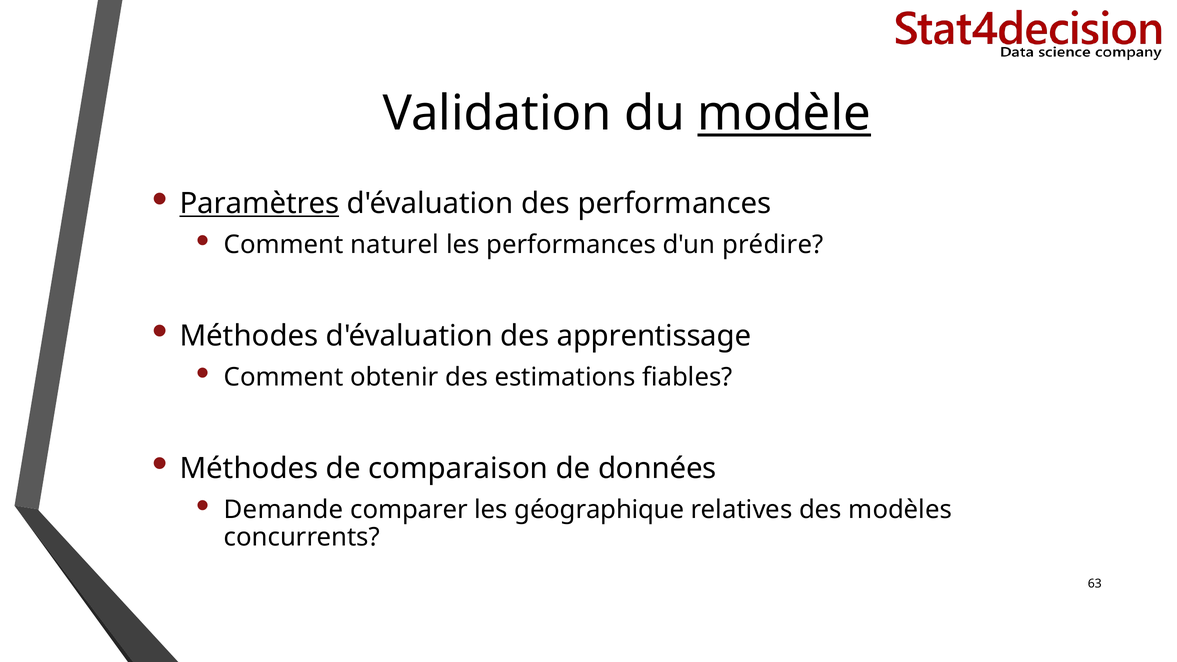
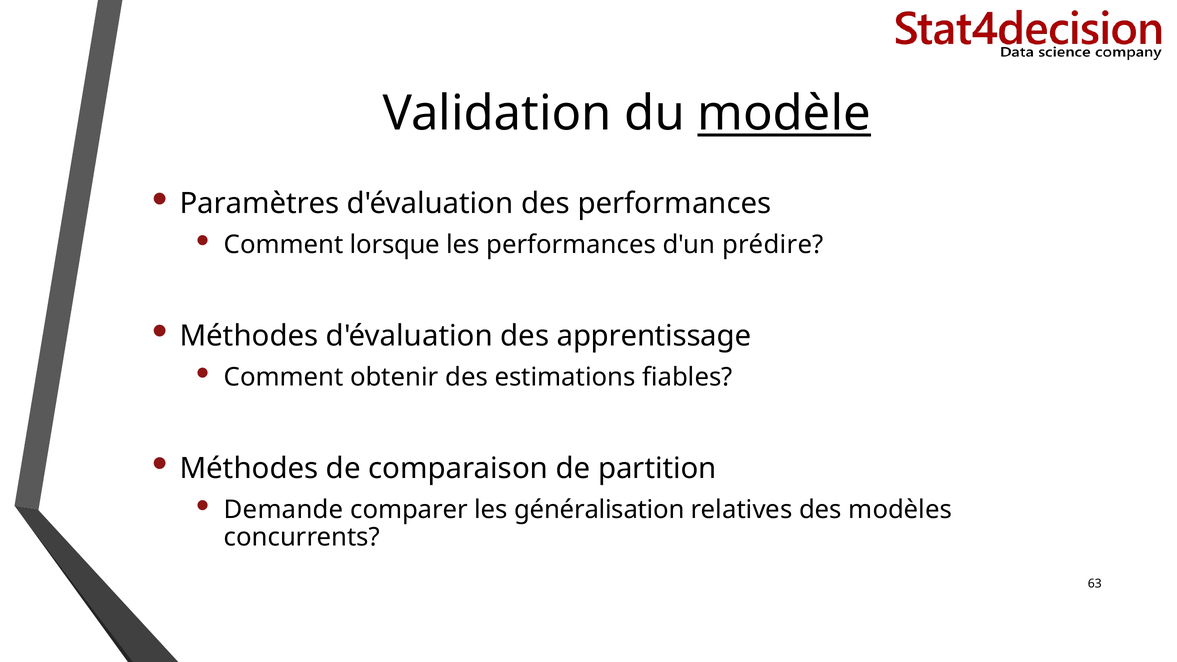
Paramètres underline: present -> none
naturel: naturel -> lorsque
données: données -> partition
géographique: géographique -> généralisation
